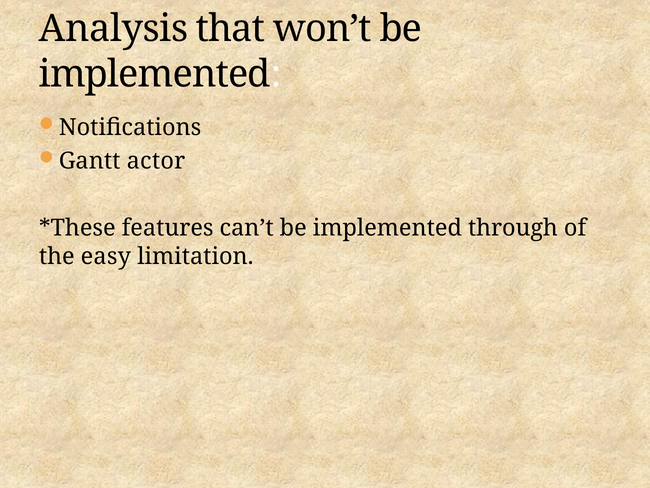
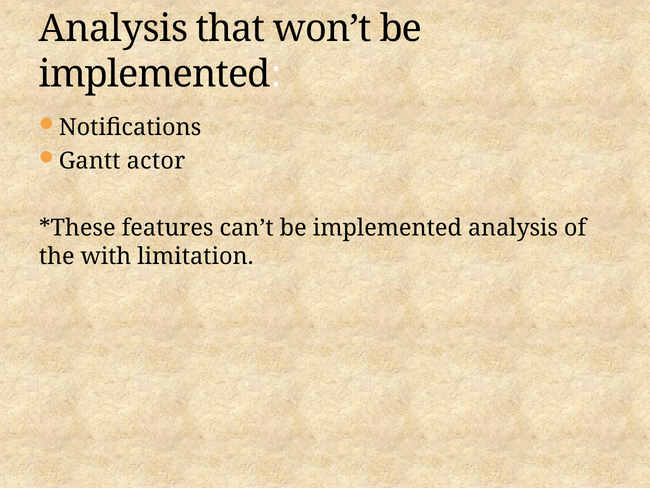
implemented through: through -> analysis
easy: easy -> with
